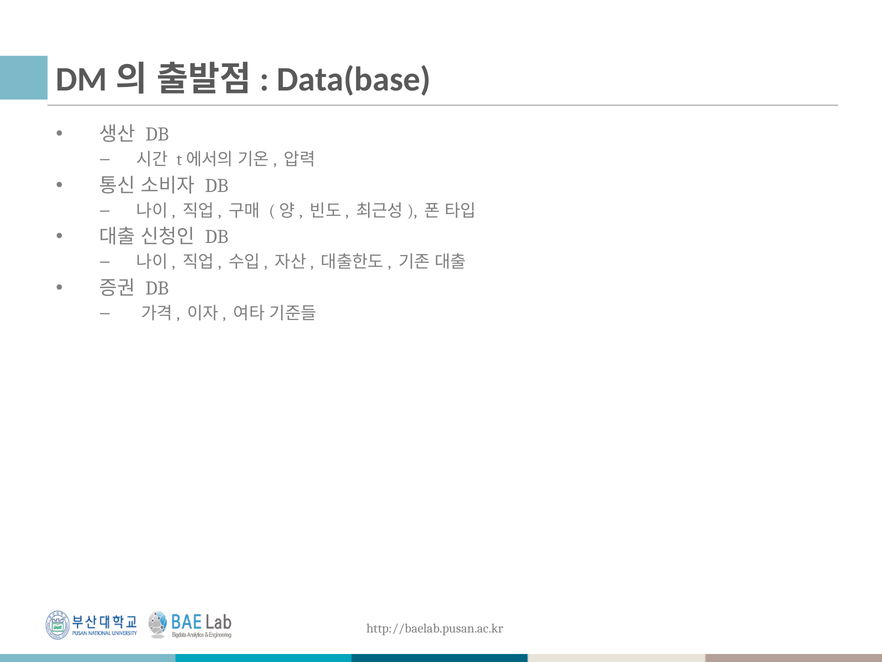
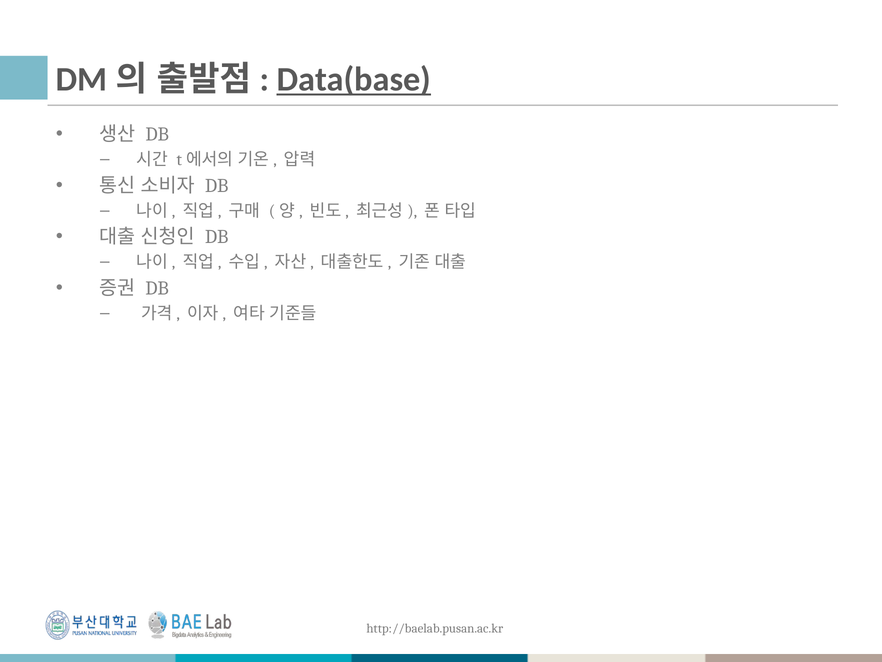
Data(base underline: none -> present
